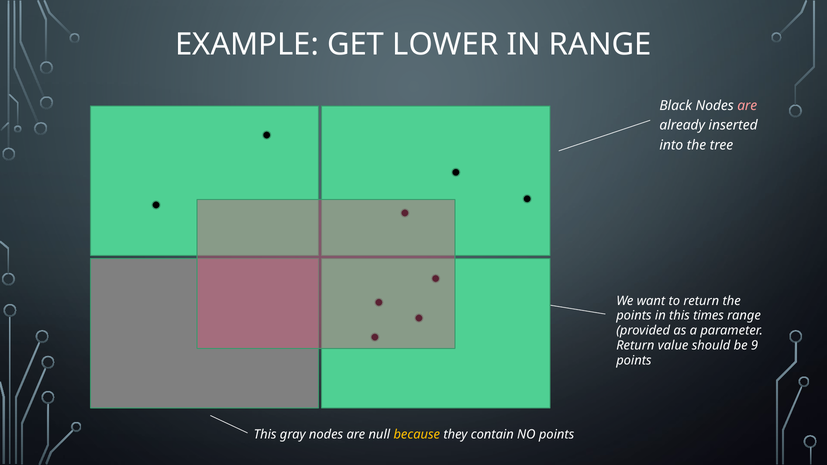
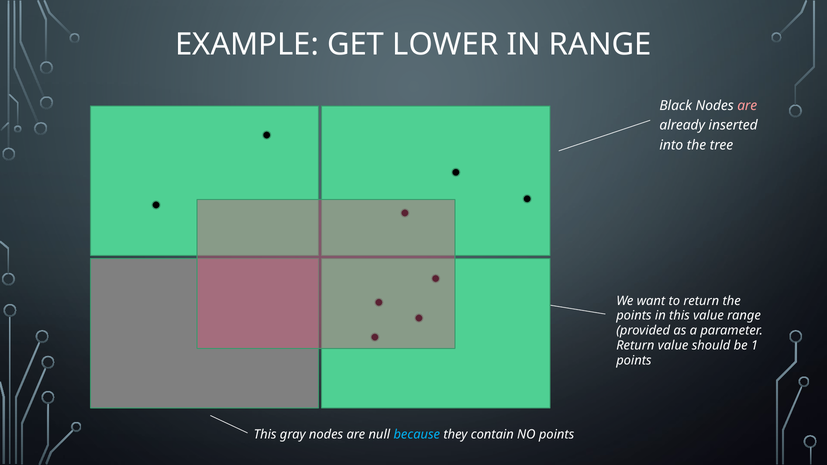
this times: times -> value
9: 9 -> 1
because colour: yellow -> light blue
